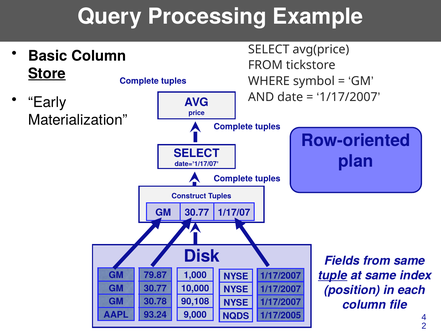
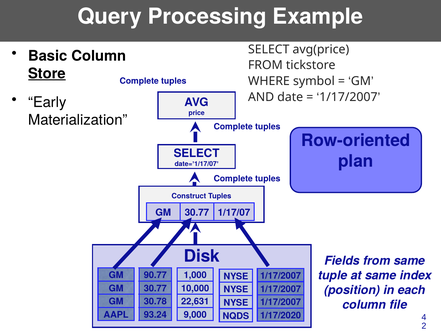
tuple underline: present -> none
79.87: 79.87 -> 90.77
90,108: 90,108 -> 22,631
1/17/2005: 1/17/2005 -> 1/17/2020
